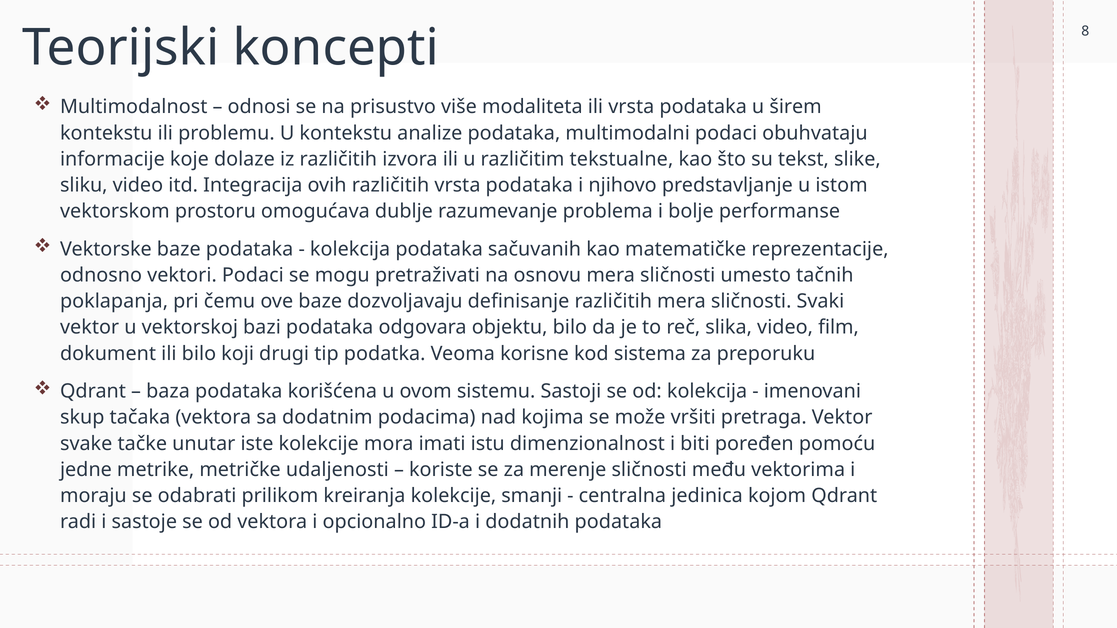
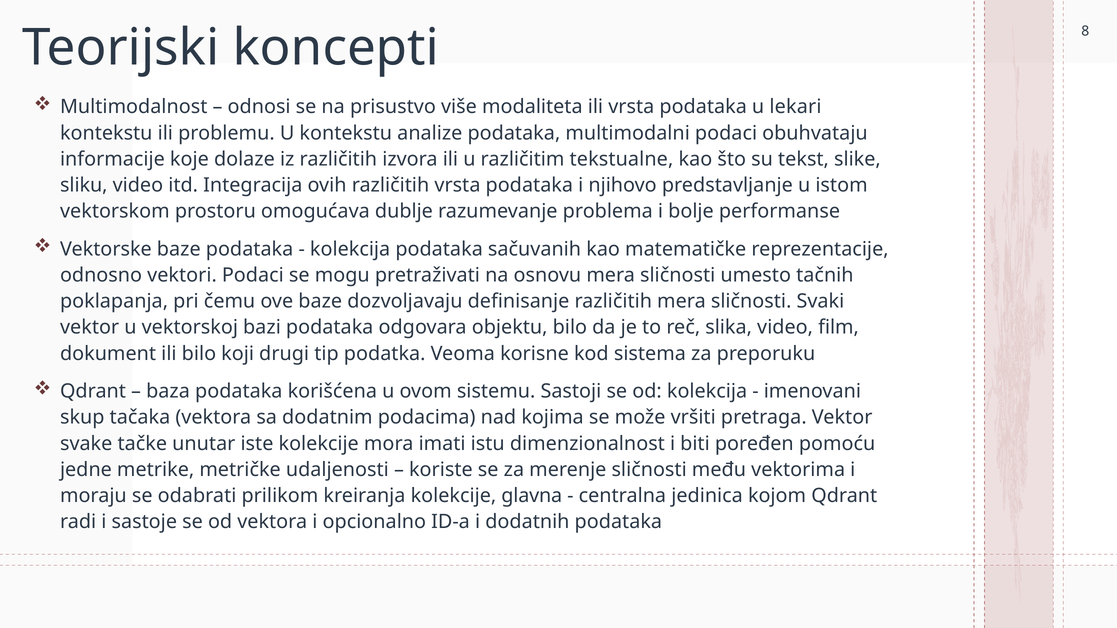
širem: širem -> lekari
smanji: smanji -> glavna
